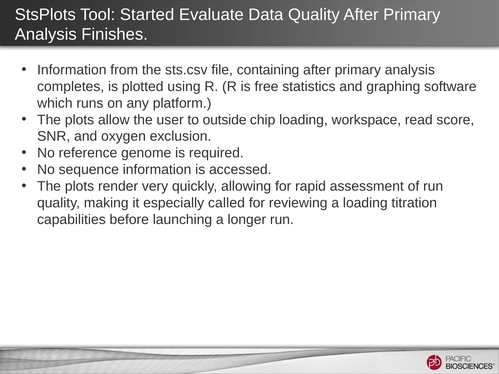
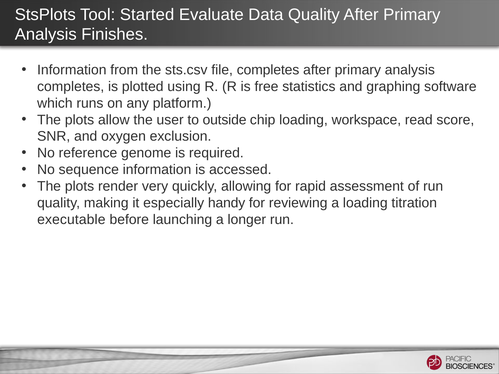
file containing: containing -> completes
called: called -> handy
capabilities: capabilities -> executable
